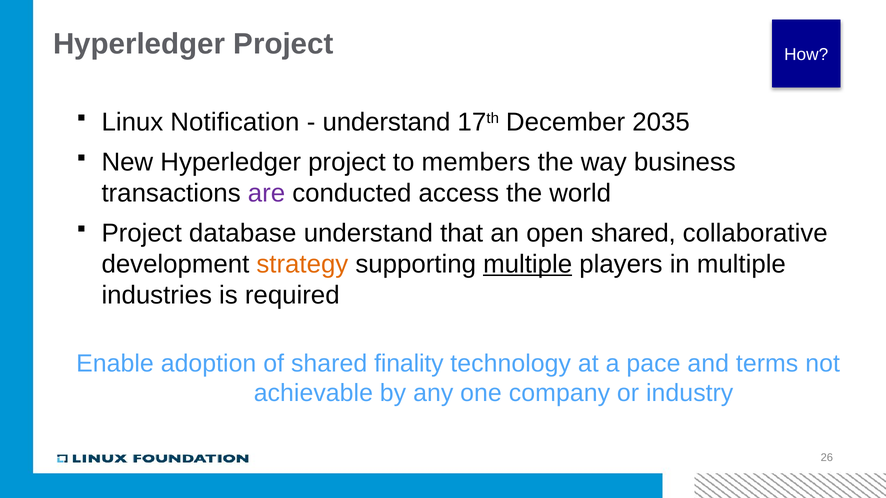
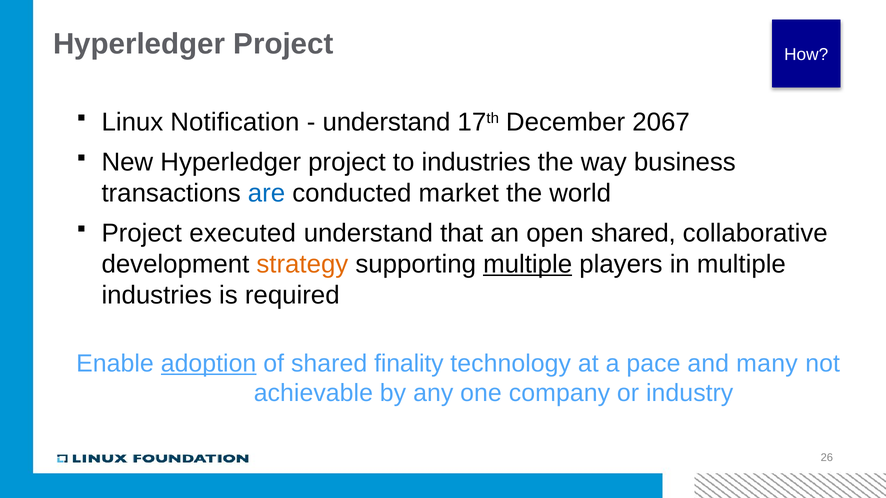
2035: 2035 -> 2067
to members: members -> industries
are colour: purple -> blue
access: access -> market
database: database -> executed
adoption underline: none -> present
terms: terms -> many
